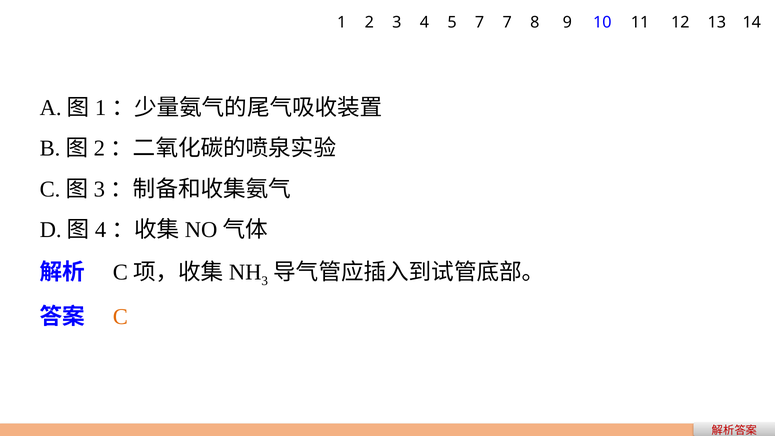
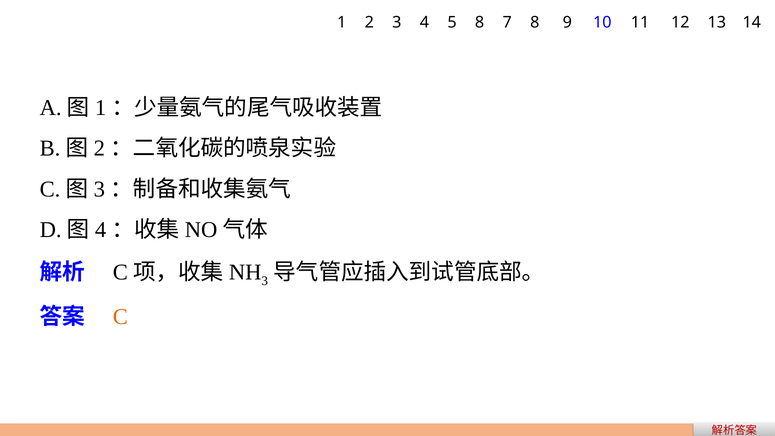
5 7: 7 -> 8
